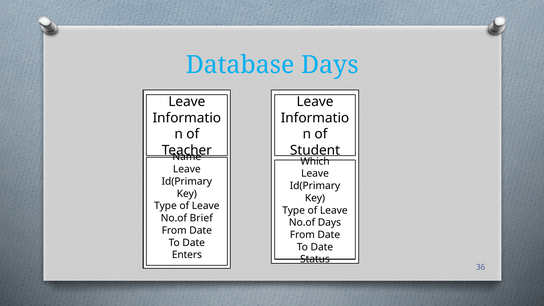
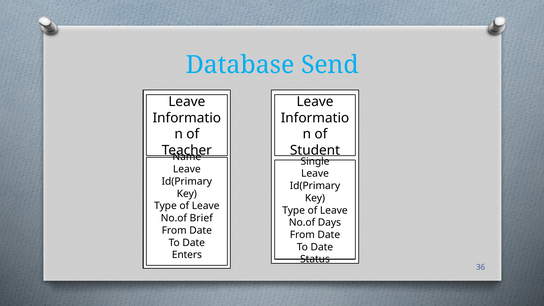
Database Days: Days -> Send
Which: Which -> Single
